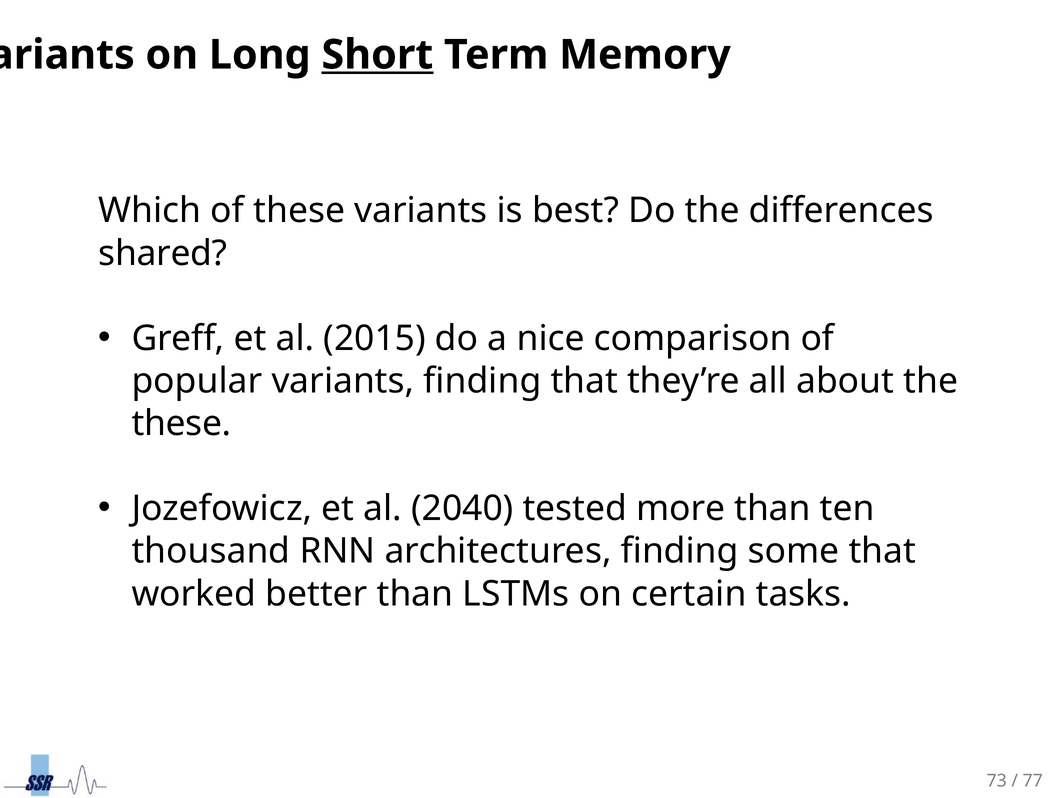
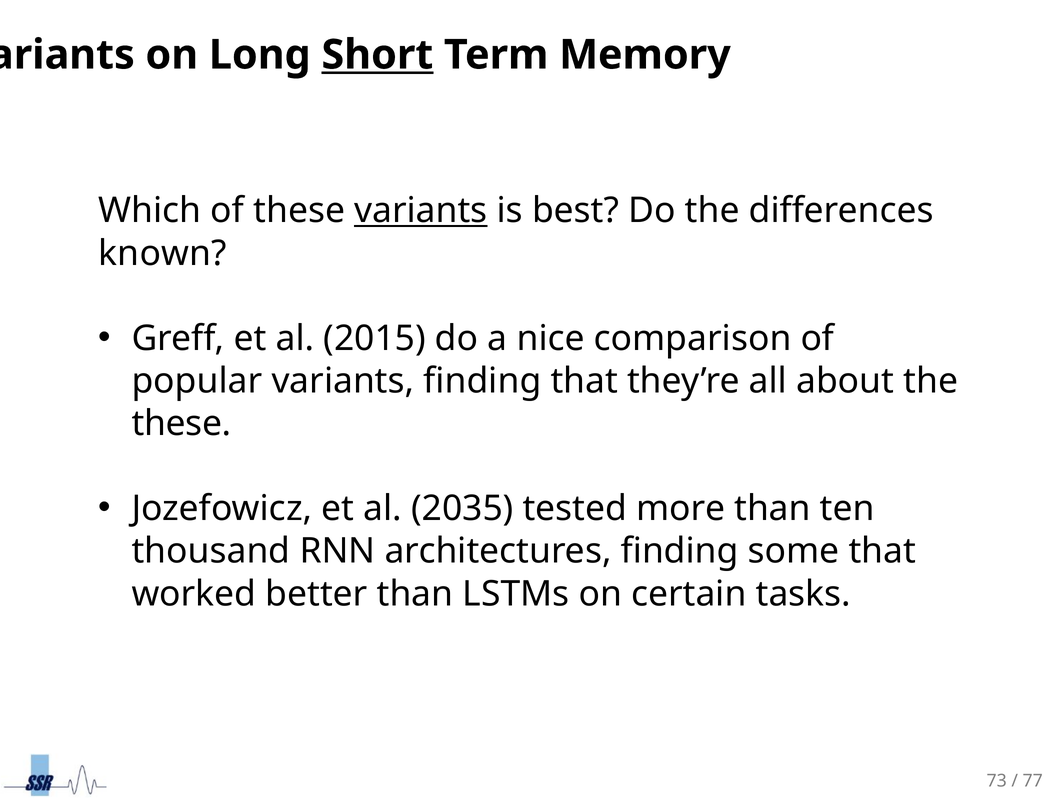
variants at (421, 211) underline: none -> present
shared: shared -> known
2040: 2040 -> 2035
